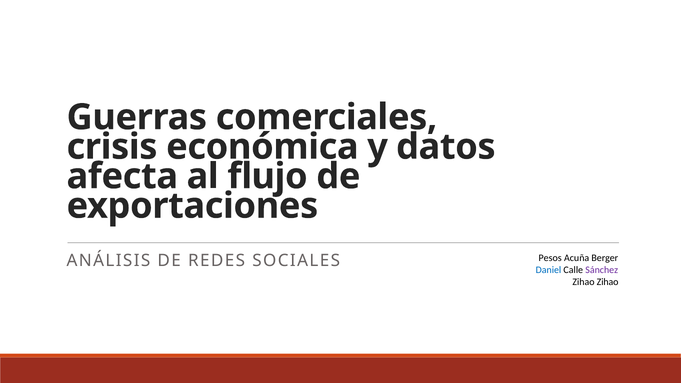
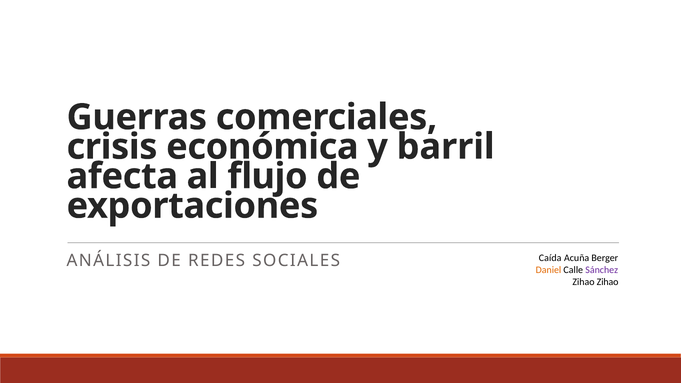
datos: datos -> barril
Pesos: Pesos -> Caída
Daniel colour: blue -> orange
